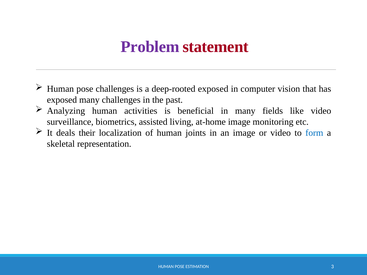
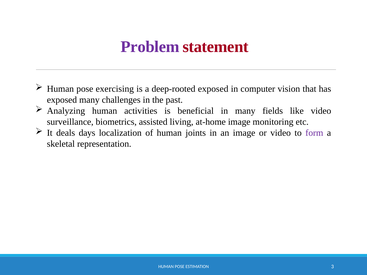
pose challenges: challenges -> exercising
their: their -> days
form colour: blue -> purple
